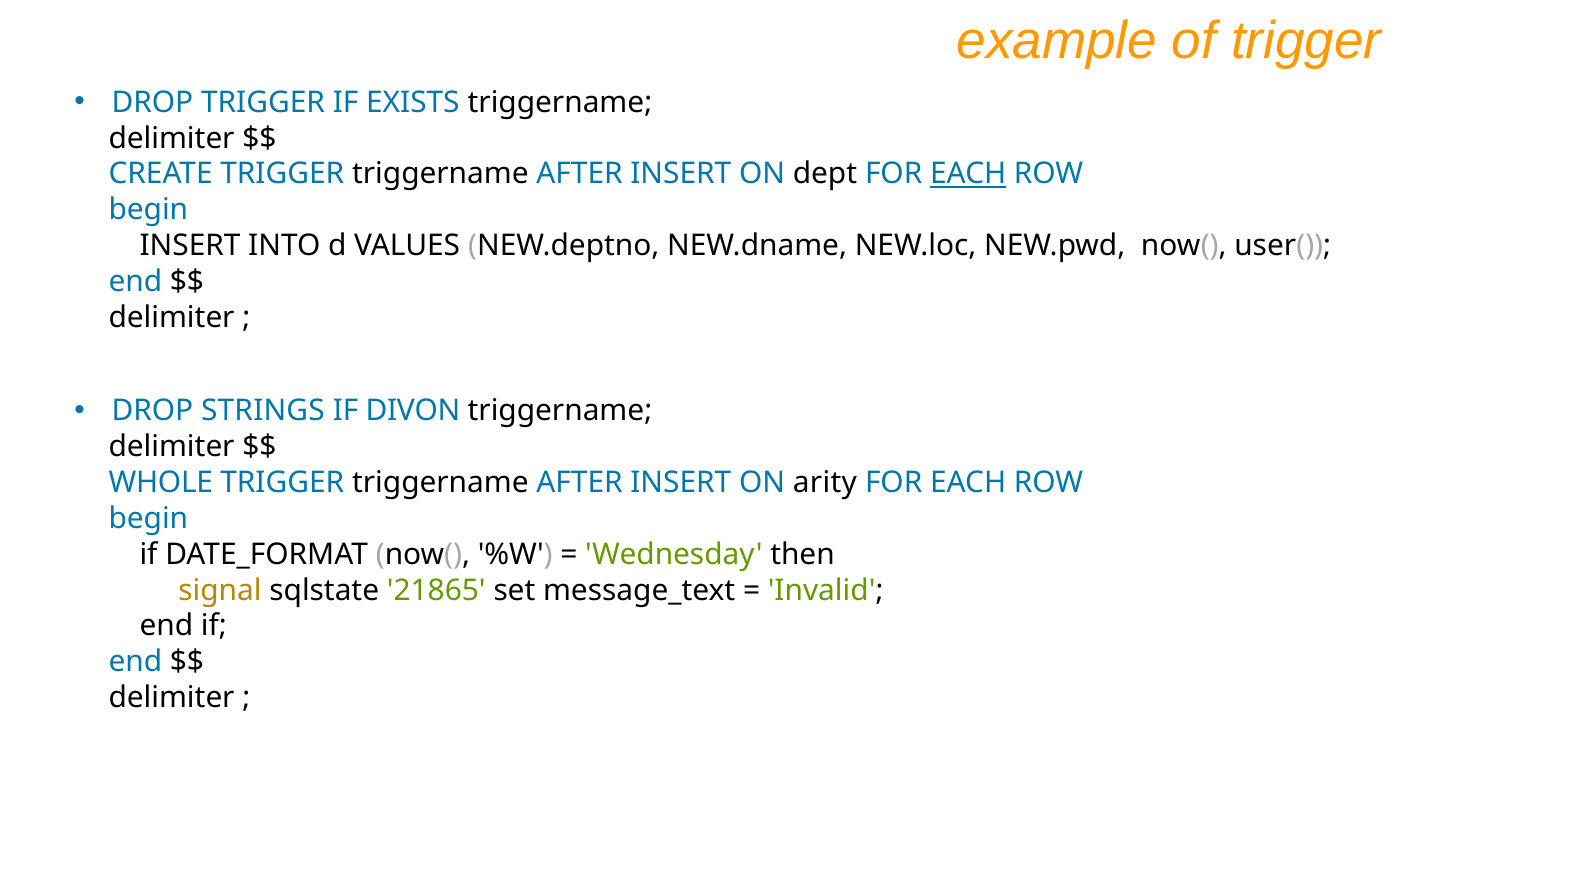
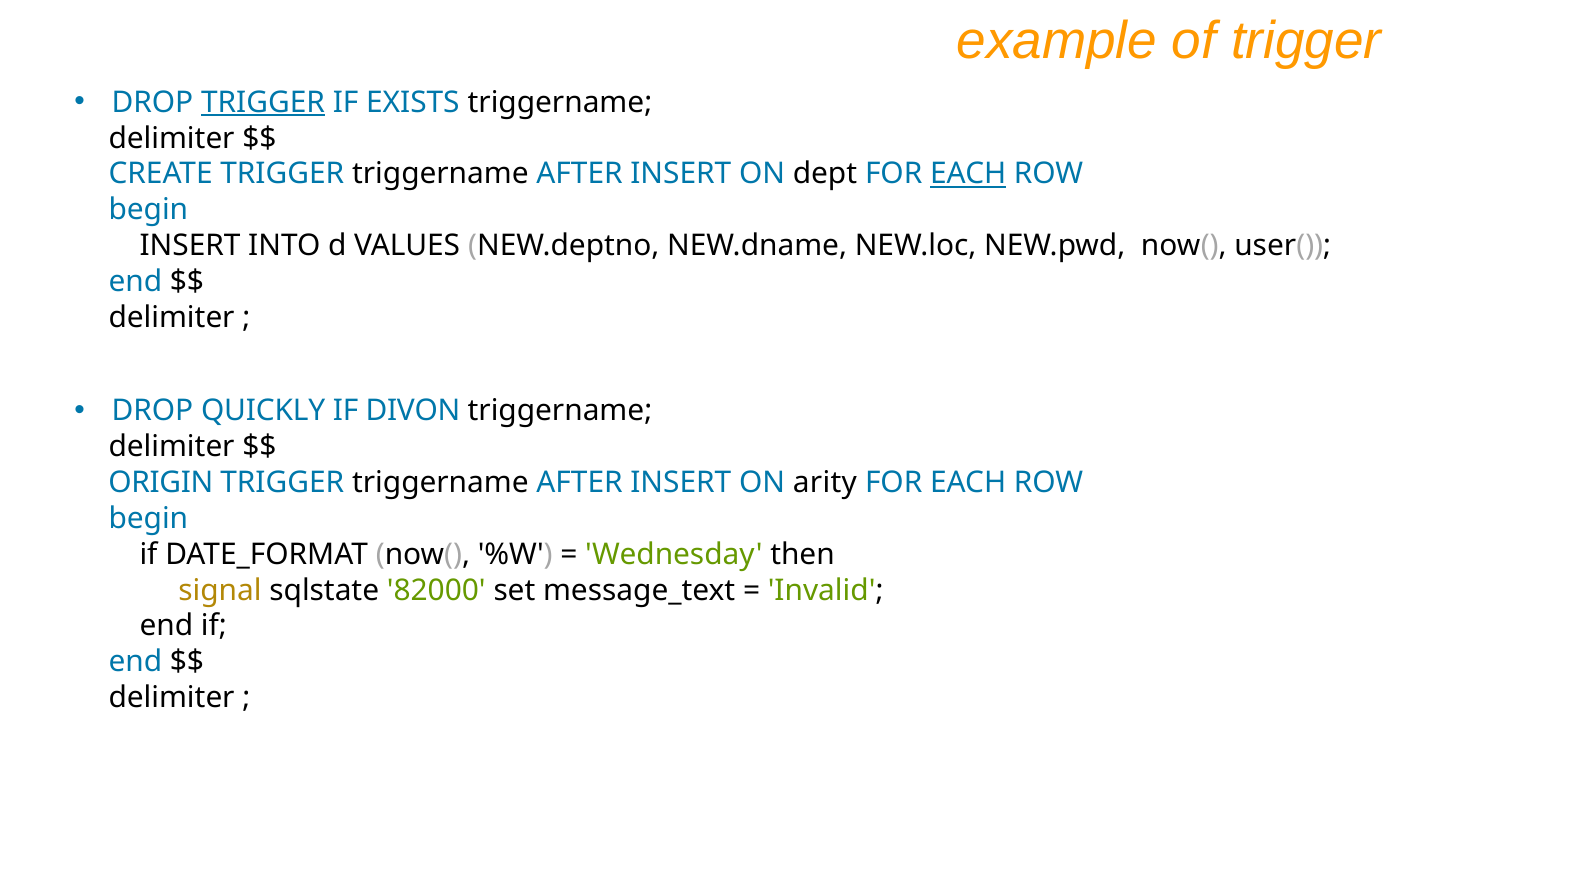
TRIGGER at (263, 102) underline: none -> present
STRINGS: STRINGS -> QUICKLY
WHOLE: WHOLE -> ORIGIN
21865: 21865 -> 82000
